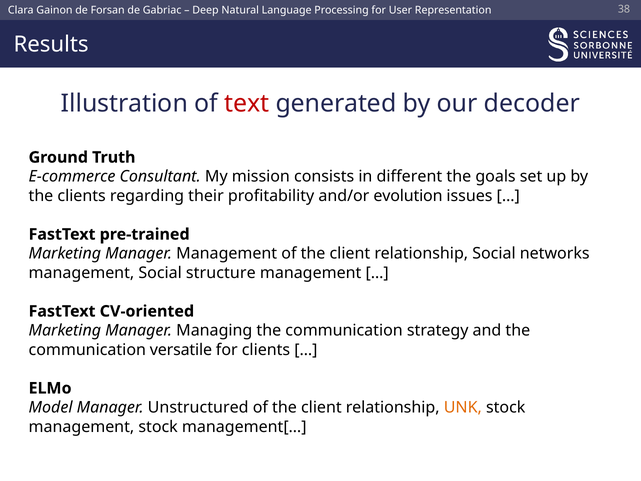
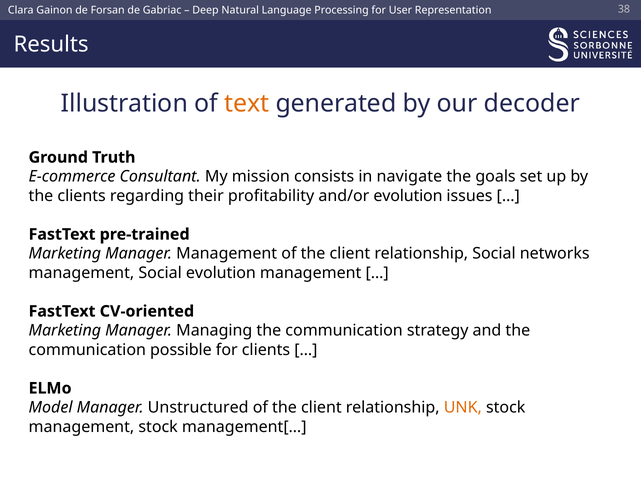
text colour: red -> orange
different: different -> navigate
Social structure: structure -> evolution
versatile: versatile -> possible
